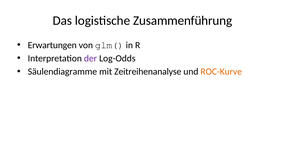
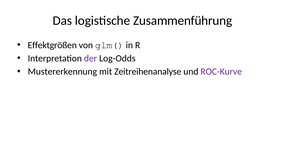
Erwartungen: Erwartungen -> Effektgrößen
Säulendiagramme: Säulendiagramme -> Mustererkennung
ROC-Kurve colour: orange -> purple
